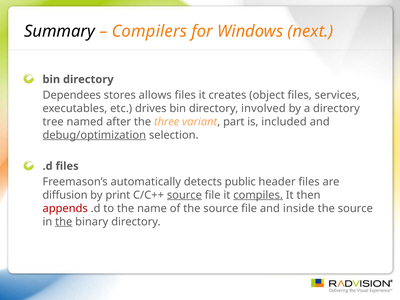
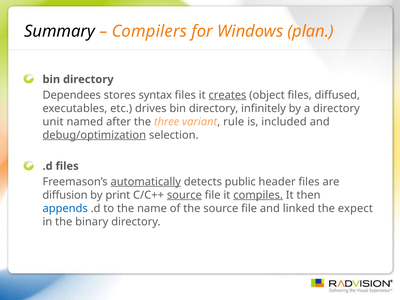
next: next -> plan
allows: allows -> syntax
creates underline: none -> present
services: services -> diffused
involved: involved -> infinitely
tree: tree -> unit
part: part -> rule
automatically underline: none -> present
appends colour: red -> blue
inside: inside -> linked
source at (355, 208): source -> expect
the at (64, 222) underline: present -> none
